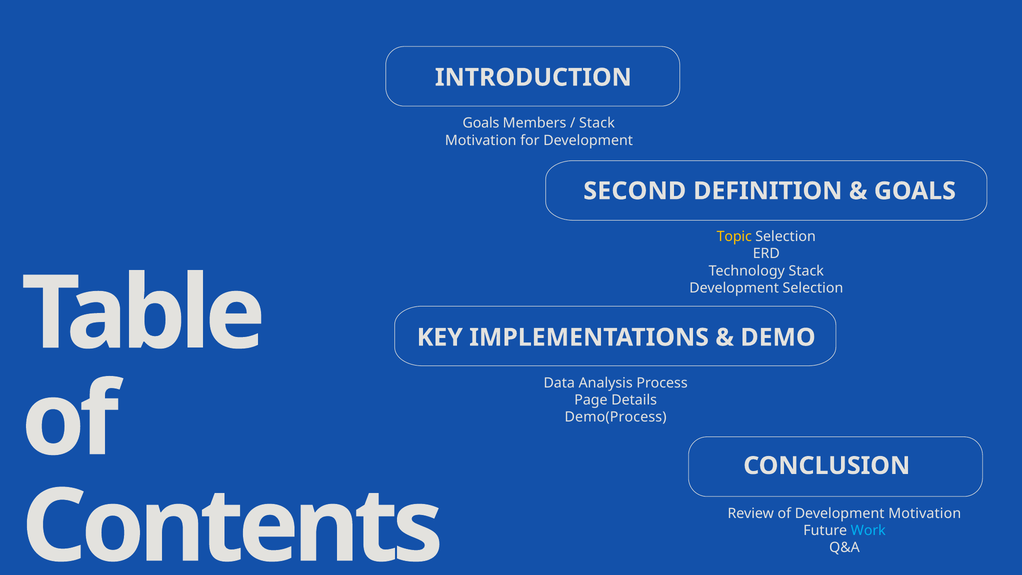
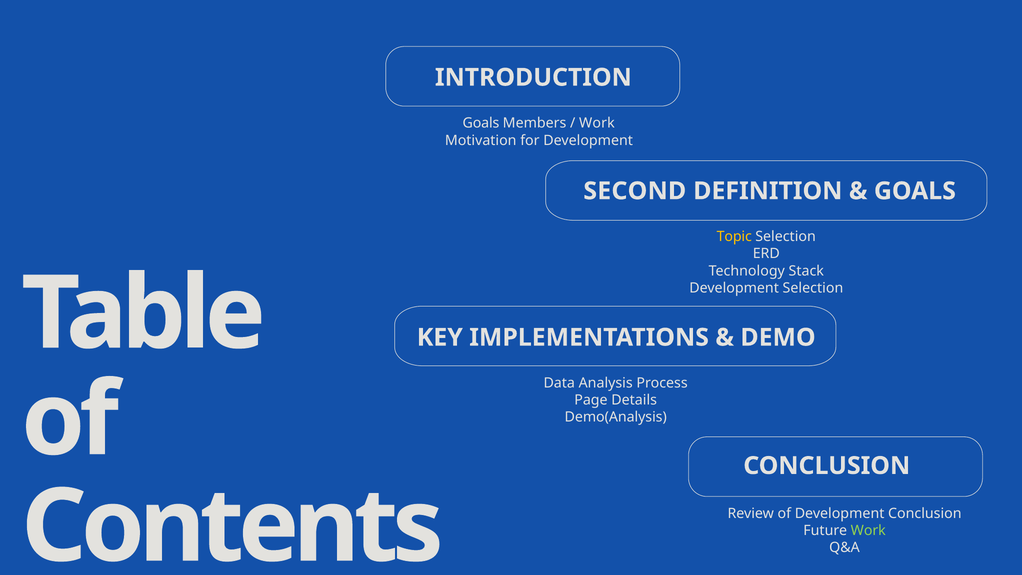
Stack at (597, 123): Stack -> Work
Demo(Process: Demo(Process -> Demo(Analysis
Development Motivation: Motivation -> Conclusion
Work at (868, 530) colour: light blue -> light green
